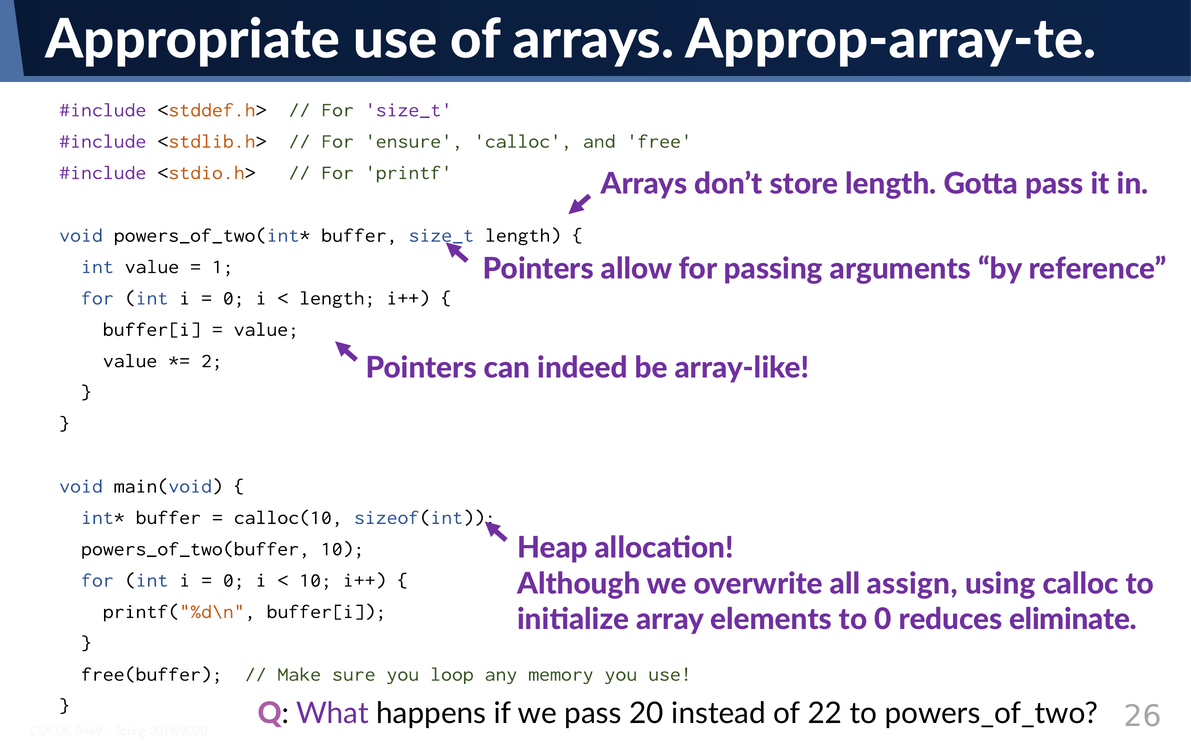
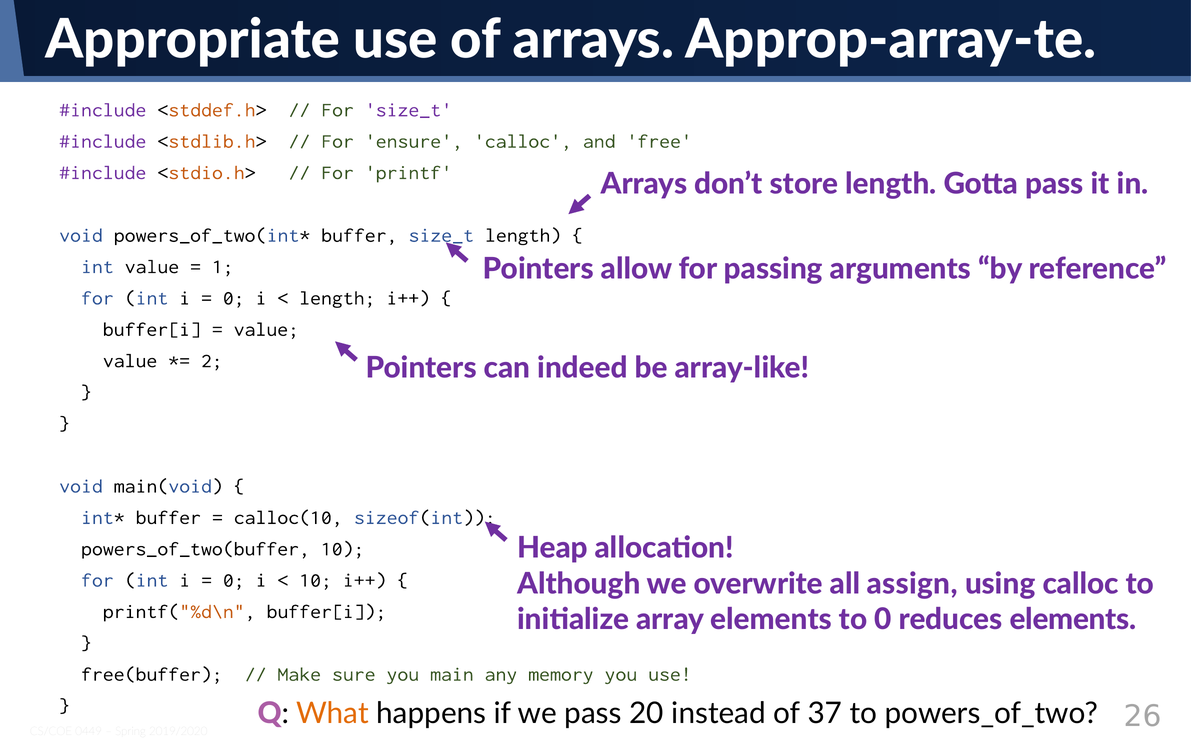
reduces eliminate: eliminate -> elements
loop: loop -> main
What colour: purple -> orange
22: 22 -> 37
